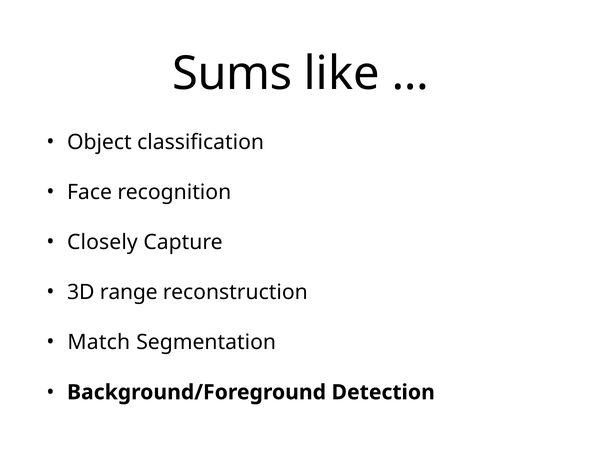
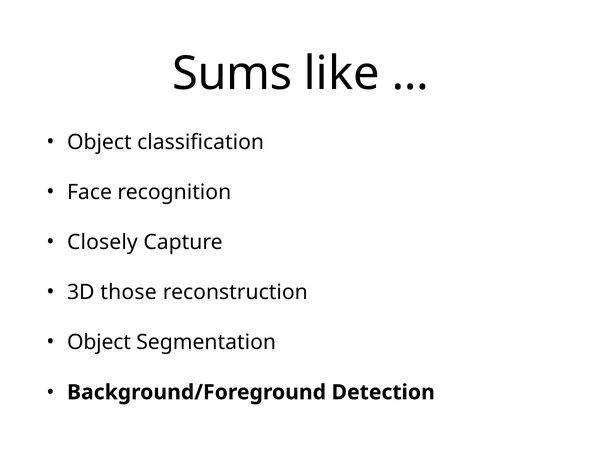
range: range -> those
Match at (99, 343): Match -> Object
